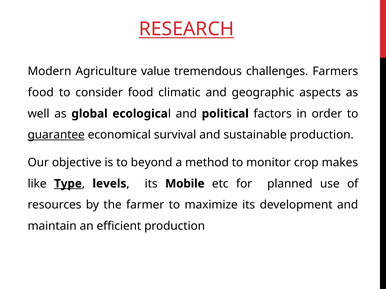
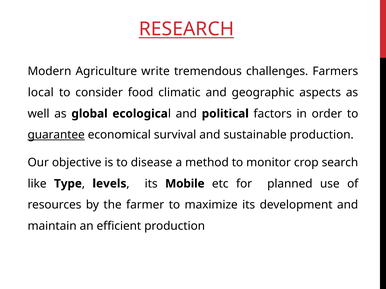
value: value -> write
food at (41, 93): food -> local
beyond: beyond -> disease
makes: makes -> search
Type underline: present -> none
